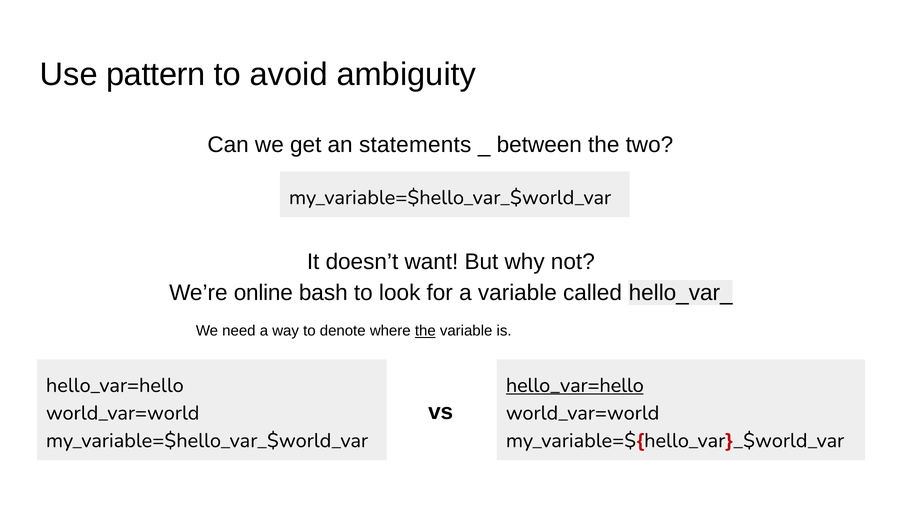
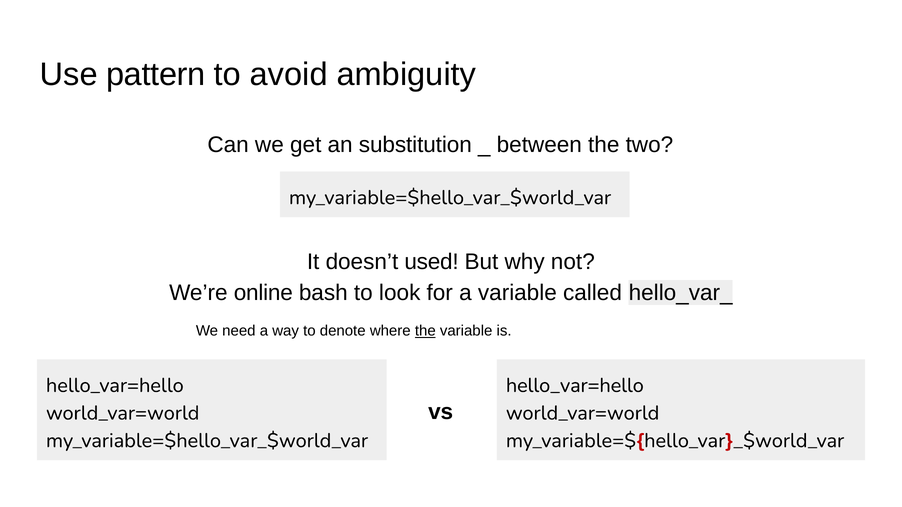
statements: statements -> substitution
want: want -> used
hello_var=hello at (575, 386) underline: present -> none
